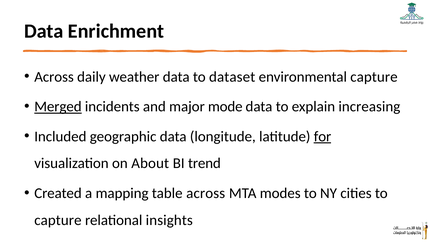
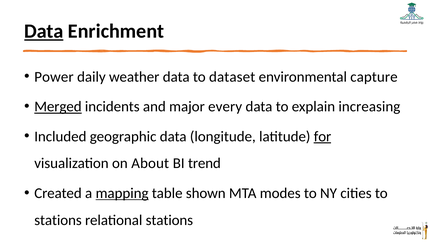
Data at (44, 31) underline: none -> present
Across at (54, 77): Across -> Power
mode: mode -> every
mapping underline: none -> present
table across: across -> shown
capture at (58, 220): capture -> stations
relational insights: insights -> stations
